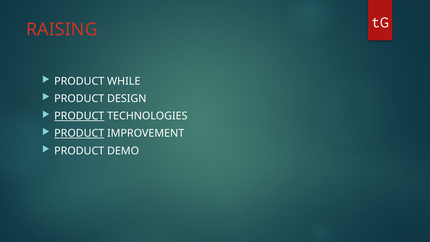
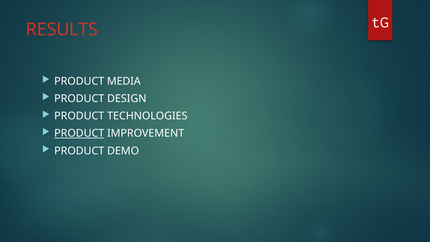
RAISING: RAISING -> RESULTS
WHILE: WHILE -> MEDIA
PRODUCT at (79, 116) underline: present -> none
